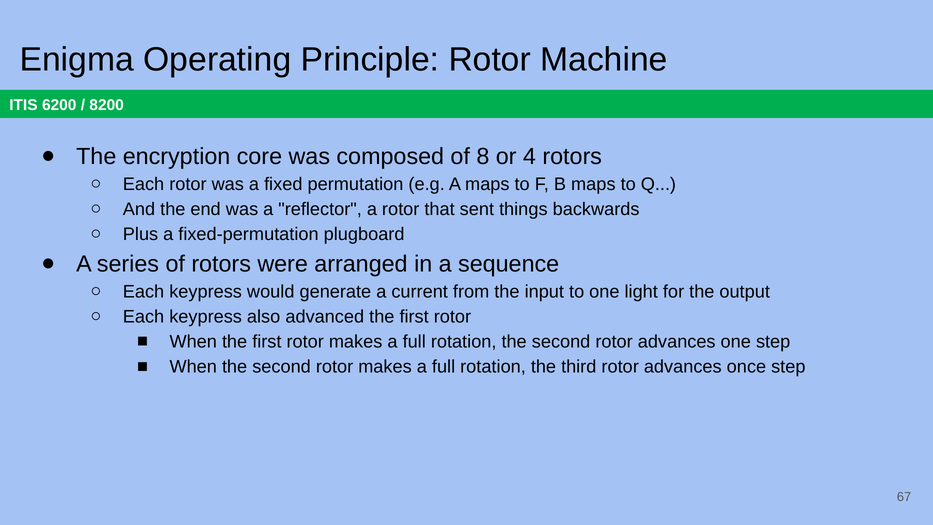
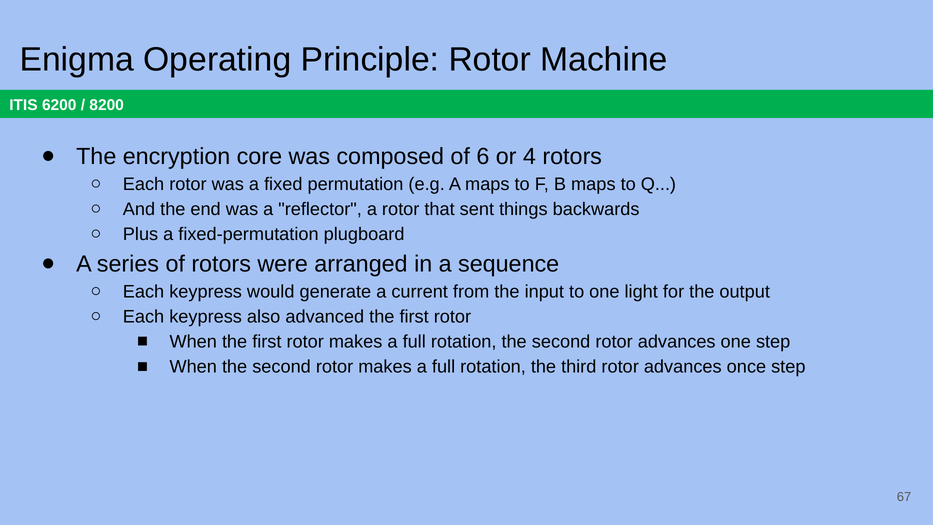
8: 8 -> 6
